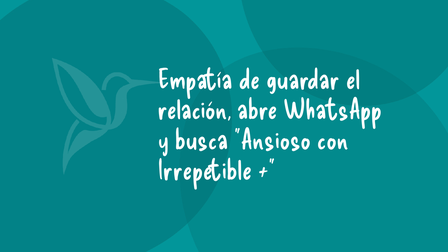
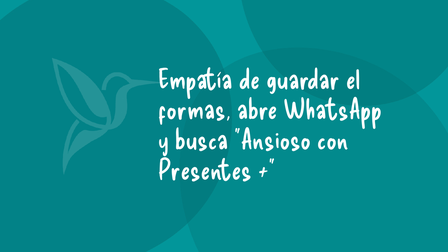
relación: relación -> formas
Irrepetible: Irrepetible -> Presentes
